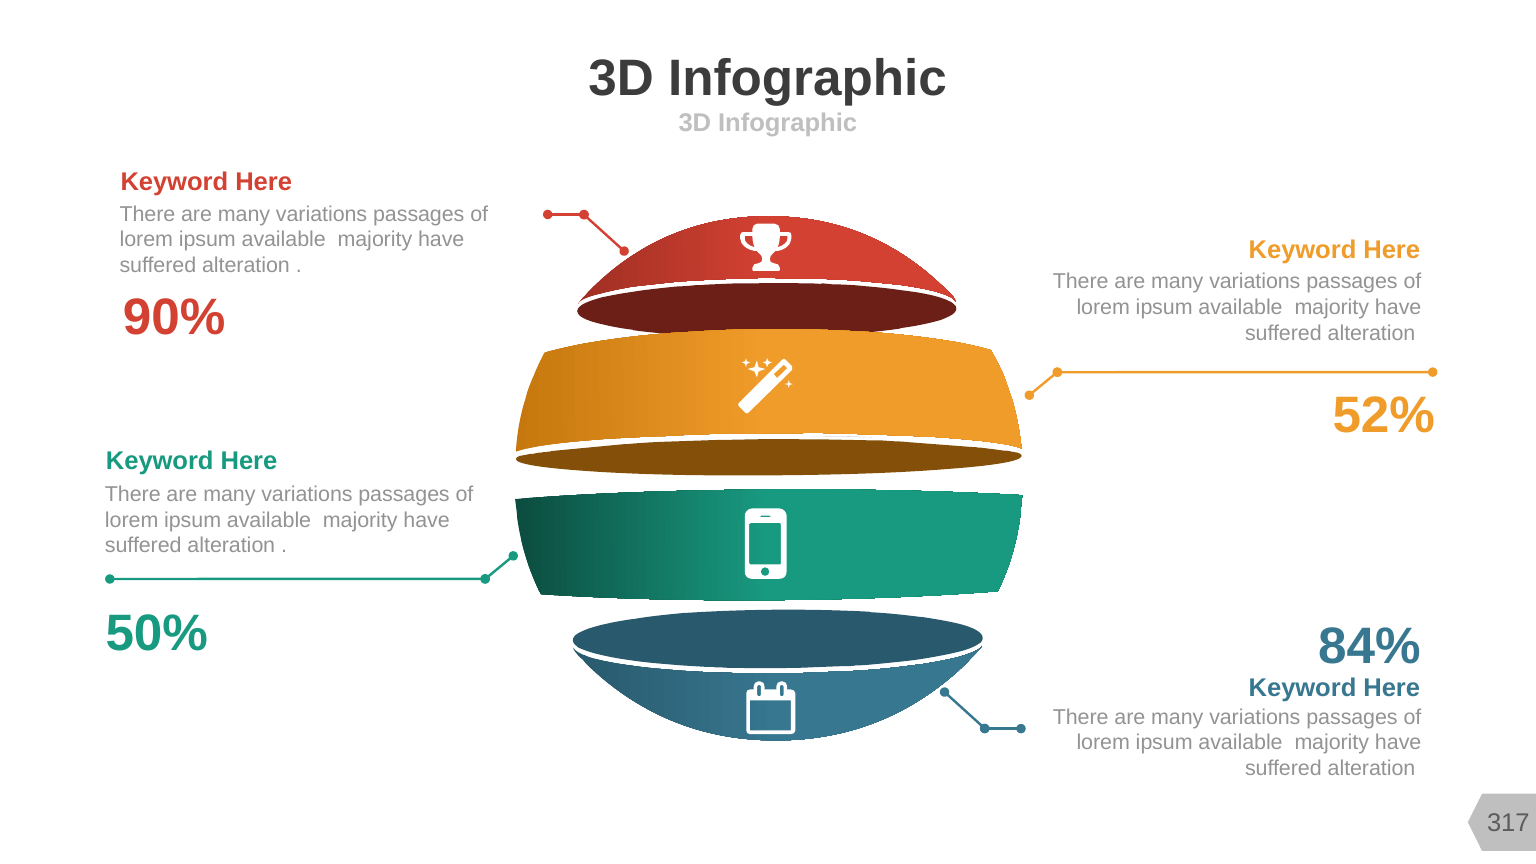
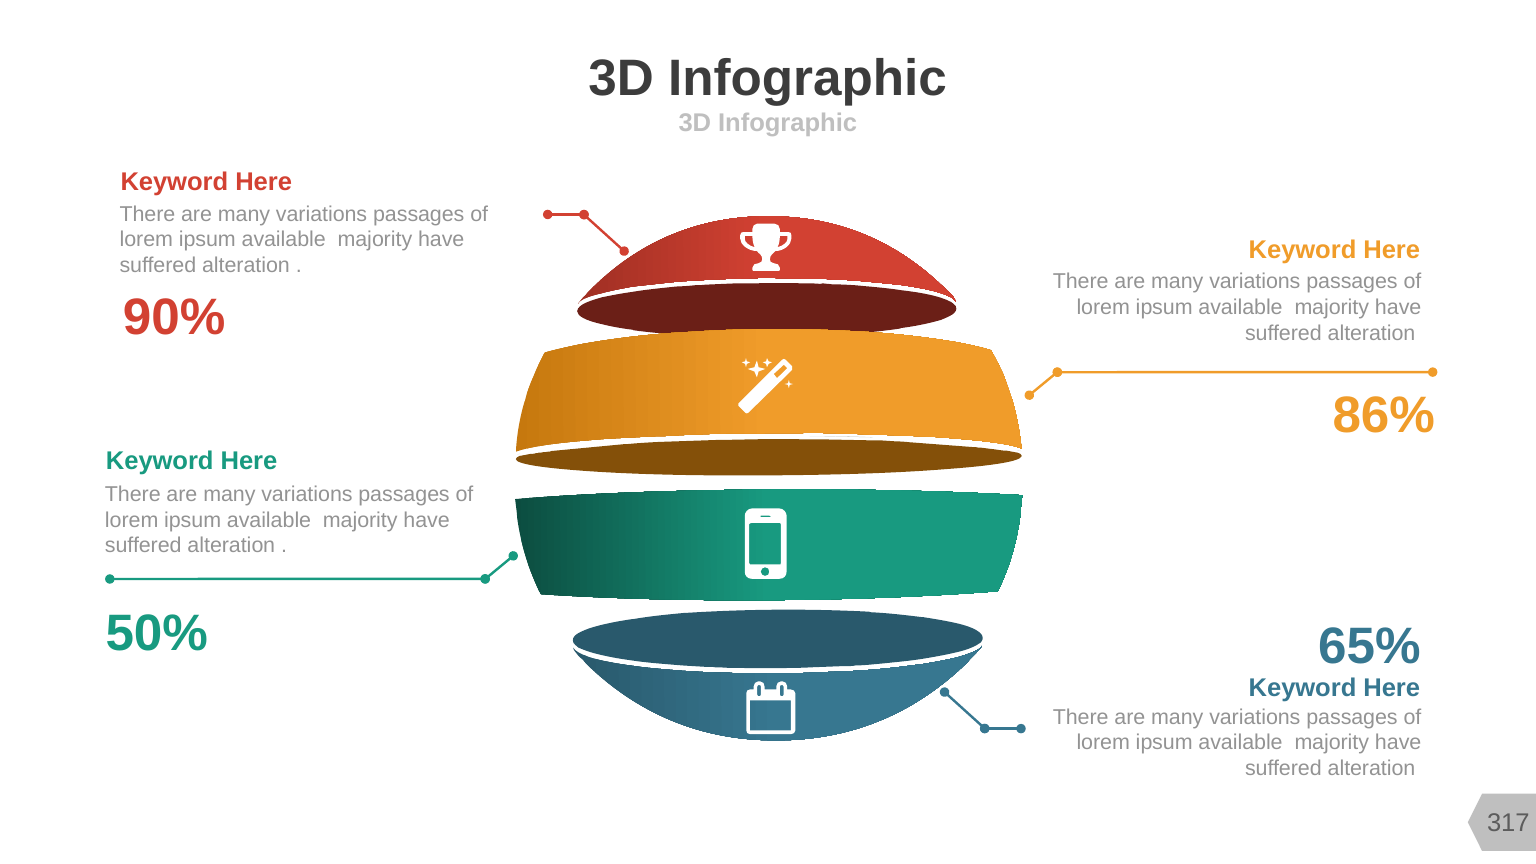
52%: 52% -> 86%
84%: 84% -> 65%
